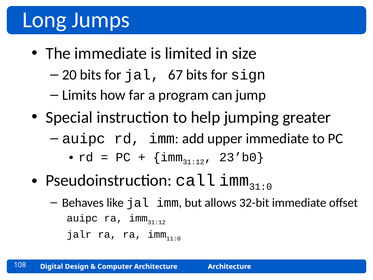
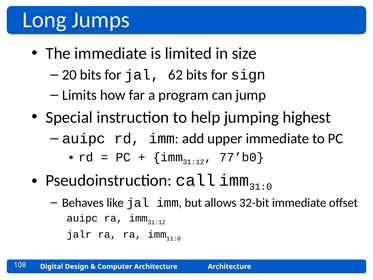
67: 67 -> 62
greater: greater -> highest
23’b0: 23’b0 -> 77’b0
